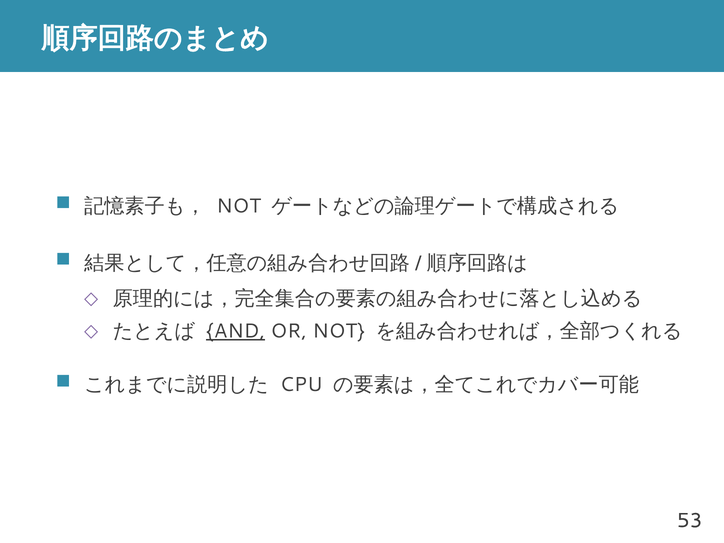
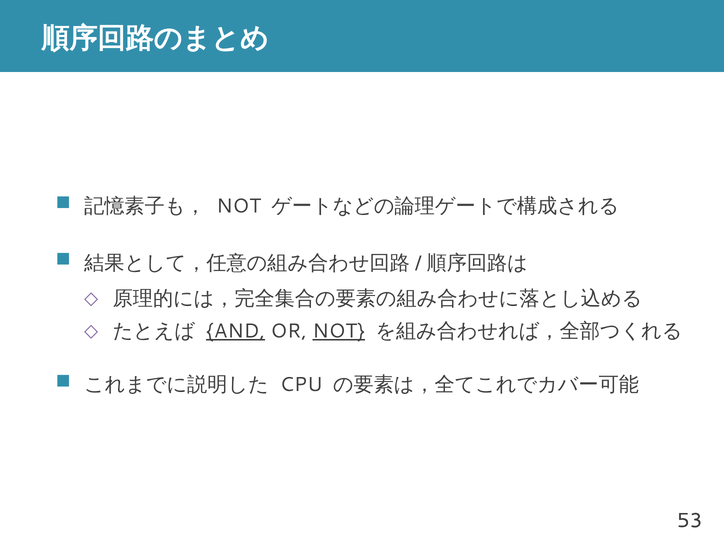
NOT at (339, 331) underline: none -> present
